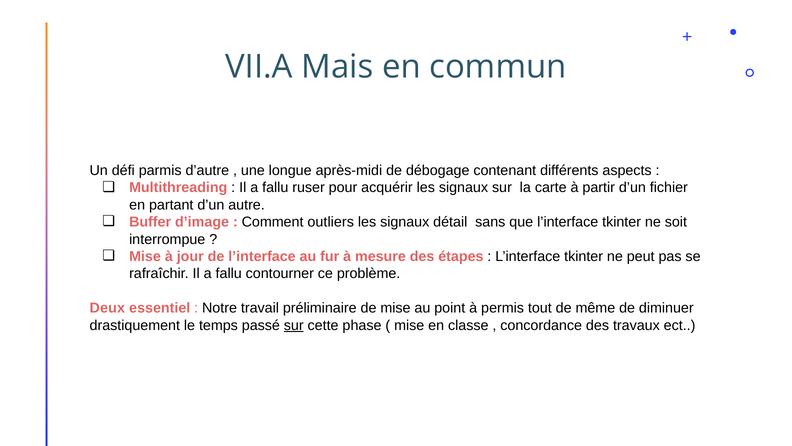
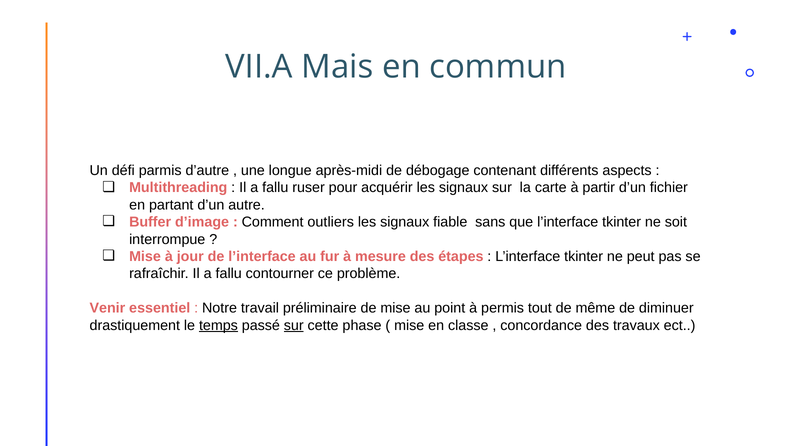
détail: détail -> fiable
Deux: Deux -> Venir
temps underline: none -> present
